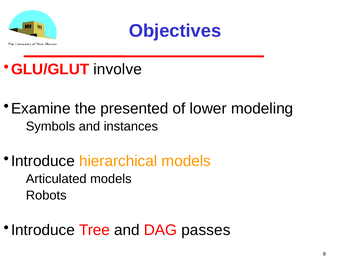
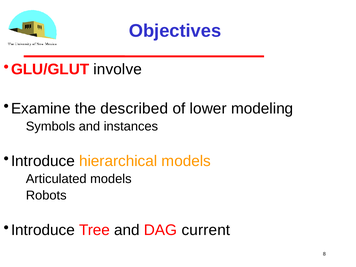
presented: presented -> described
passes: passes -> current
